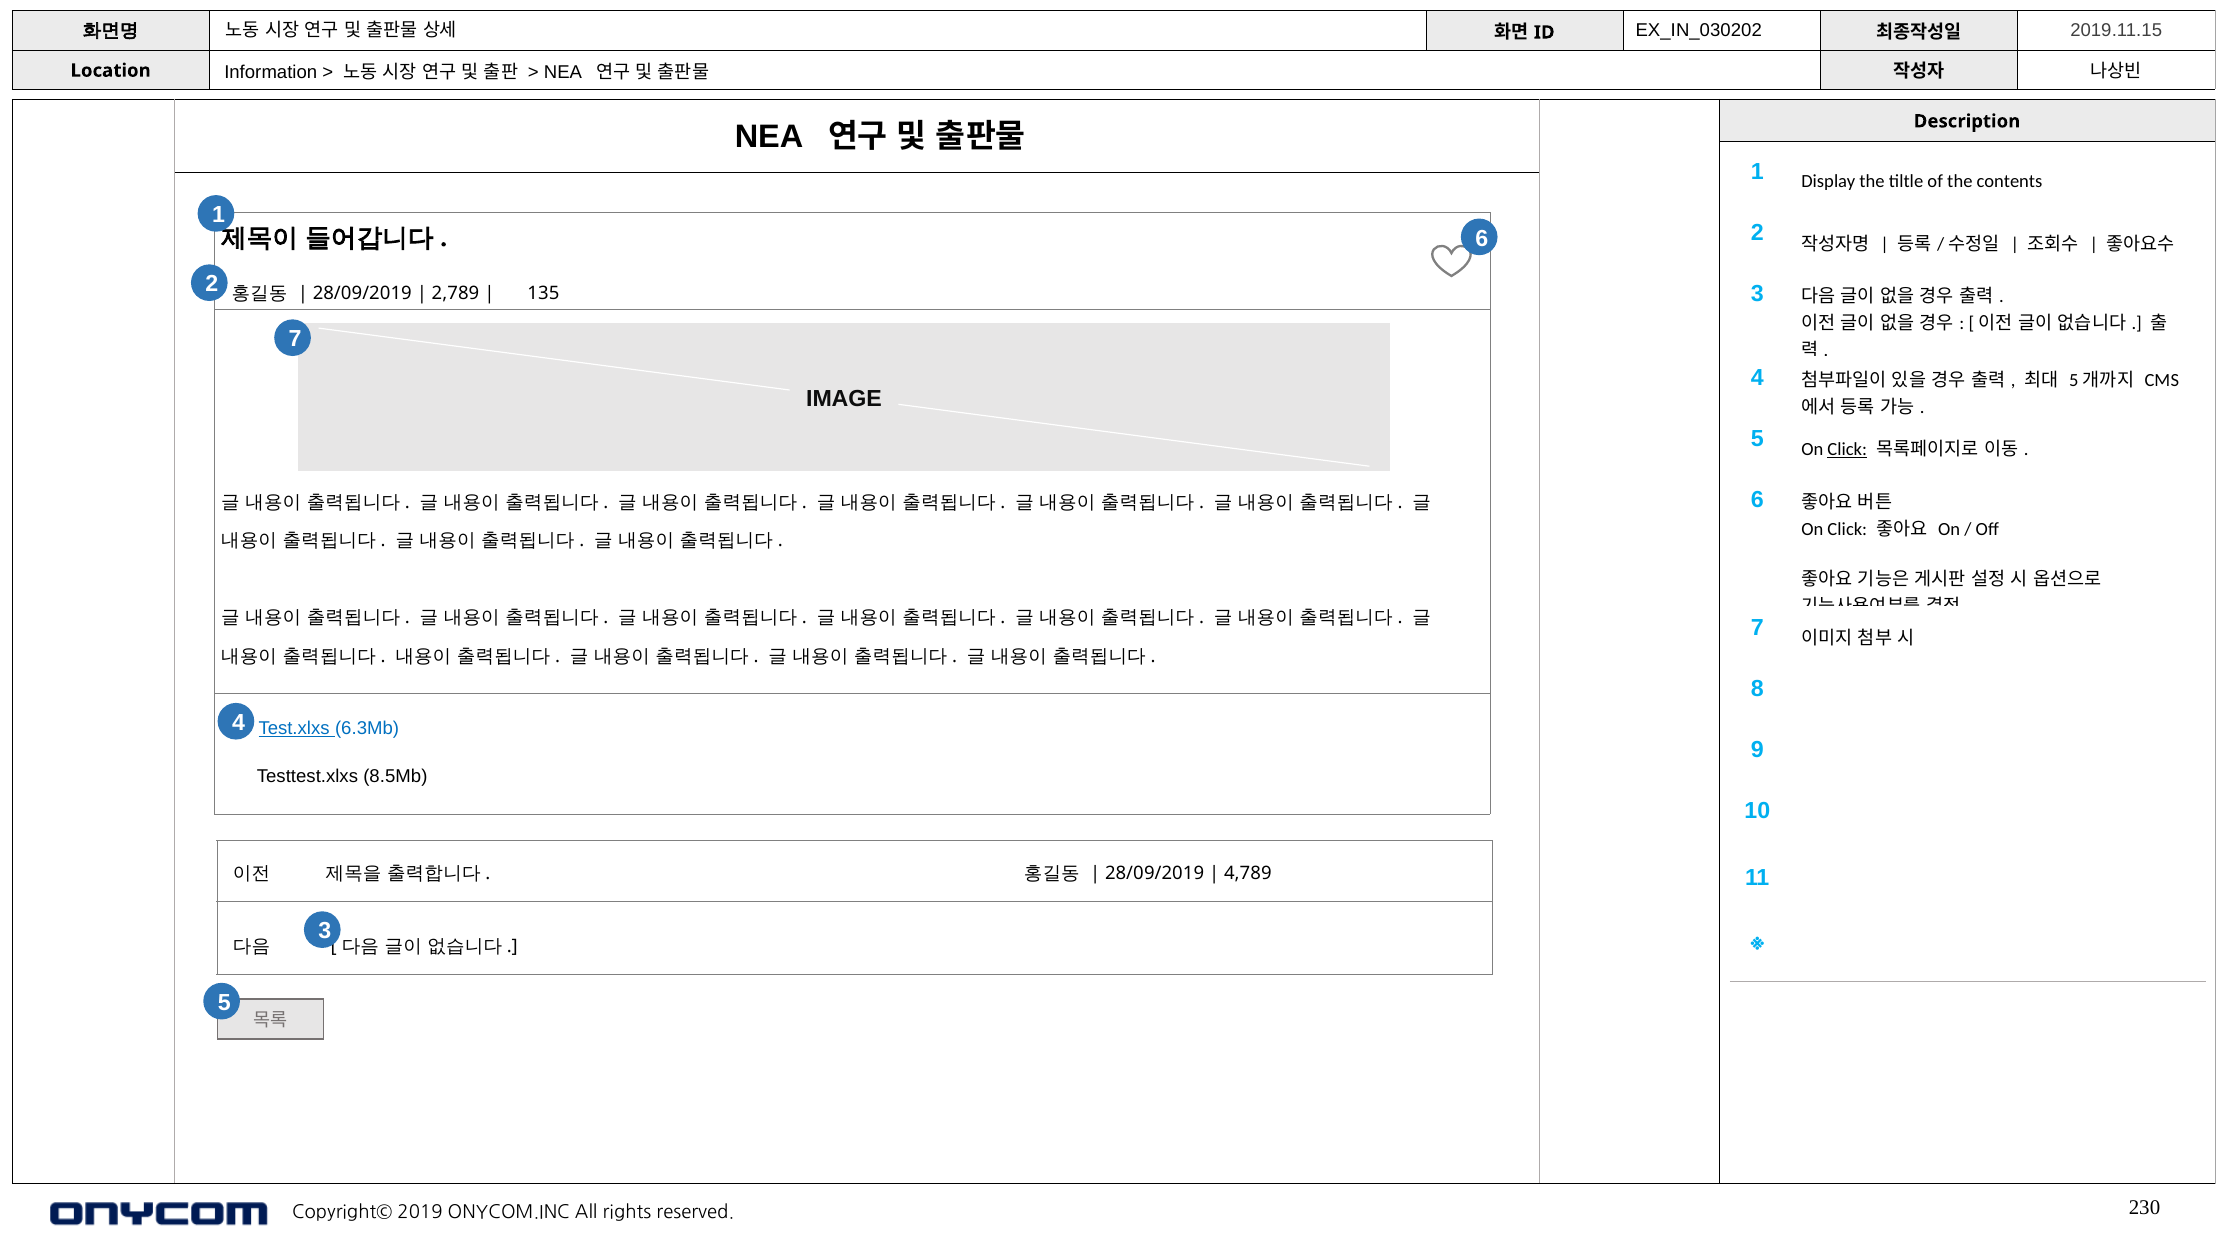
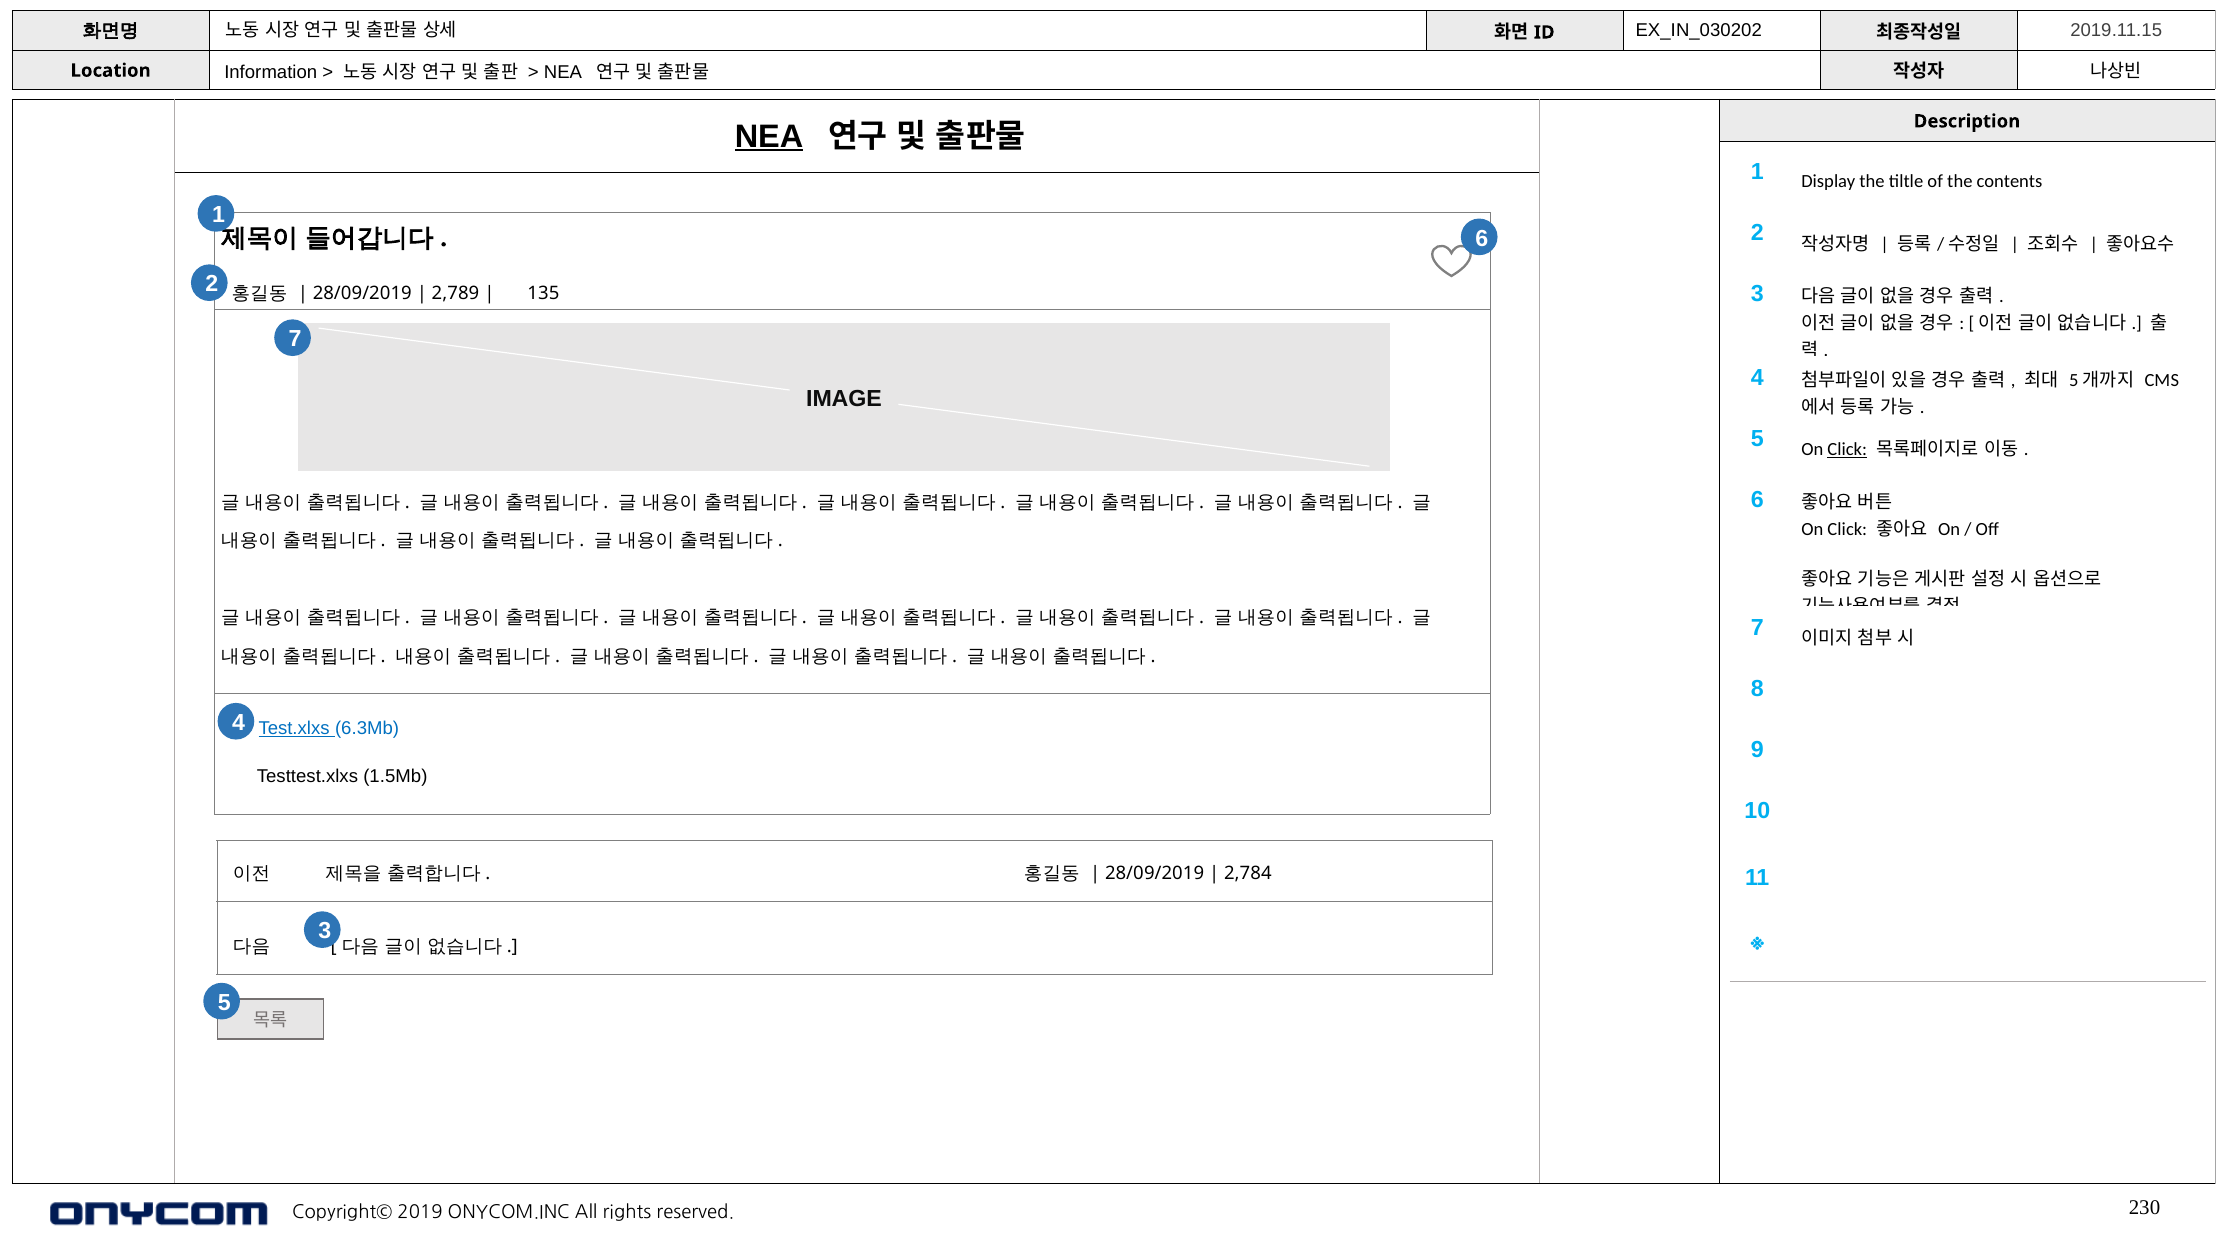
NEA at (769, 137) underline: none -> present
8.5Mb: 8.5Mb -> 1.5Mb
4,789: 4,789 -> 2,784
